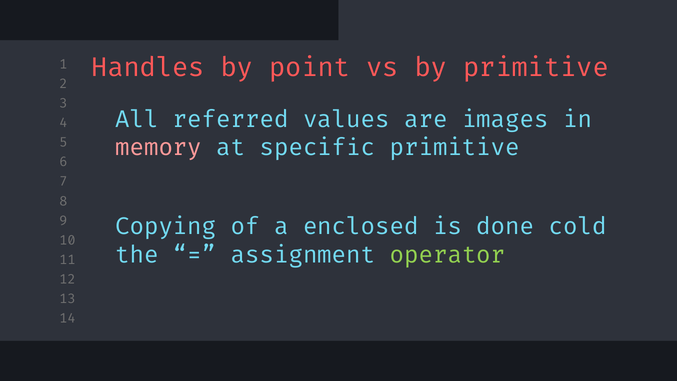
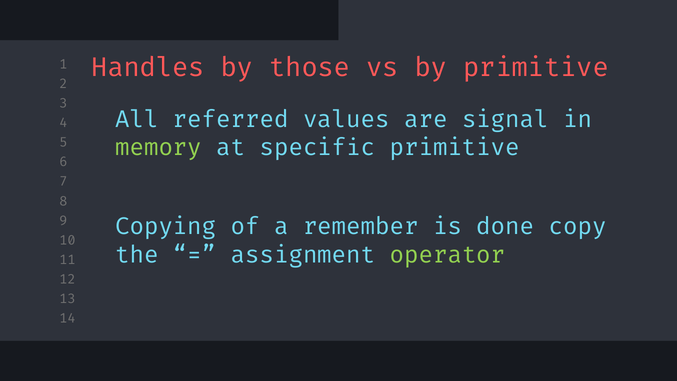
point: point -> those
images: images -> signal
memory colour: pink -> light green
enclosed: enclosed -> remember
cold: cold -> copy
